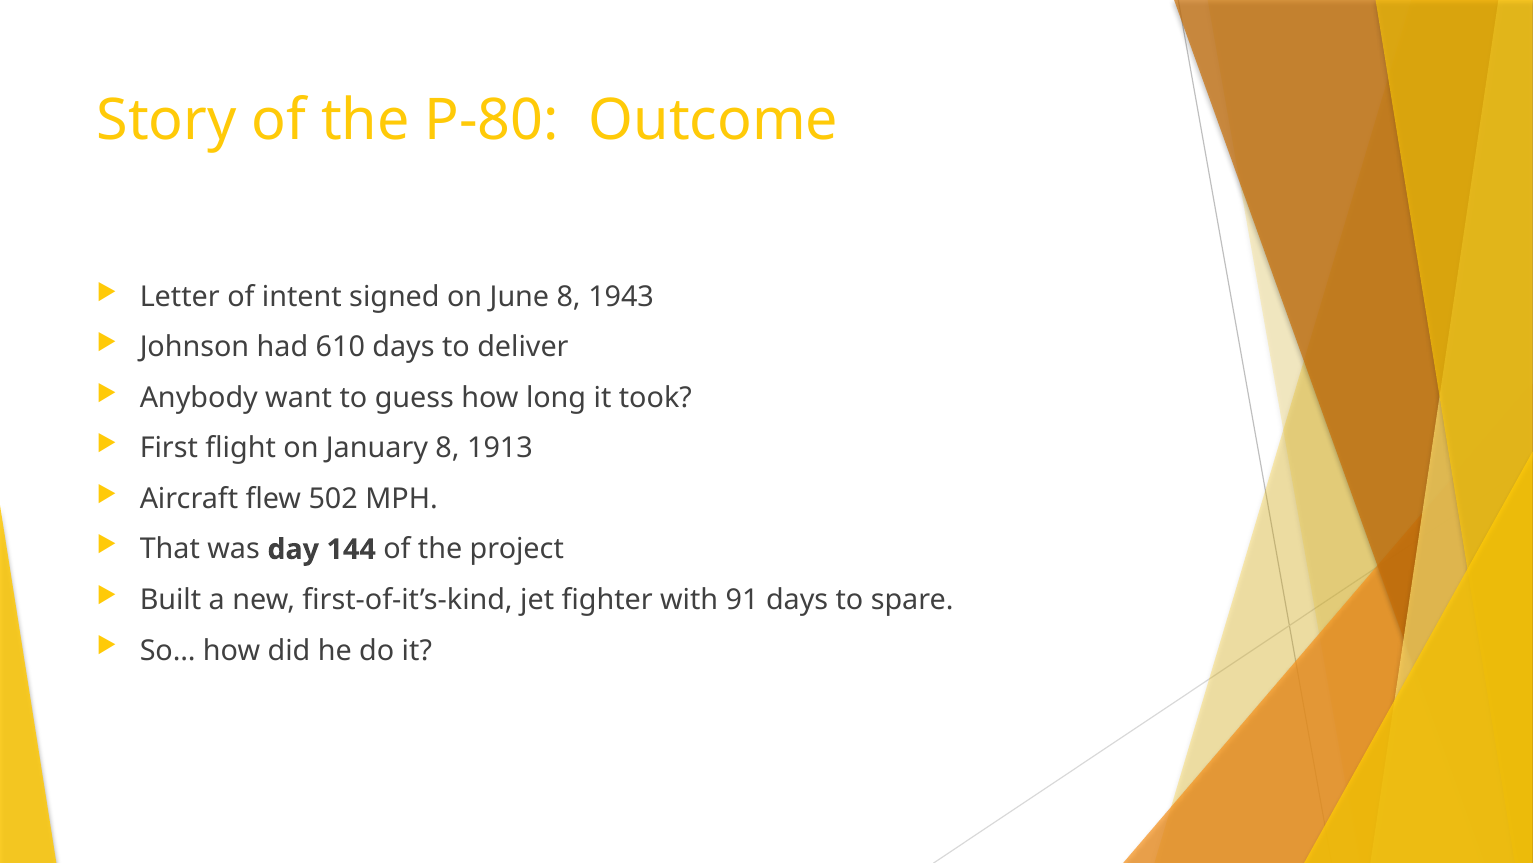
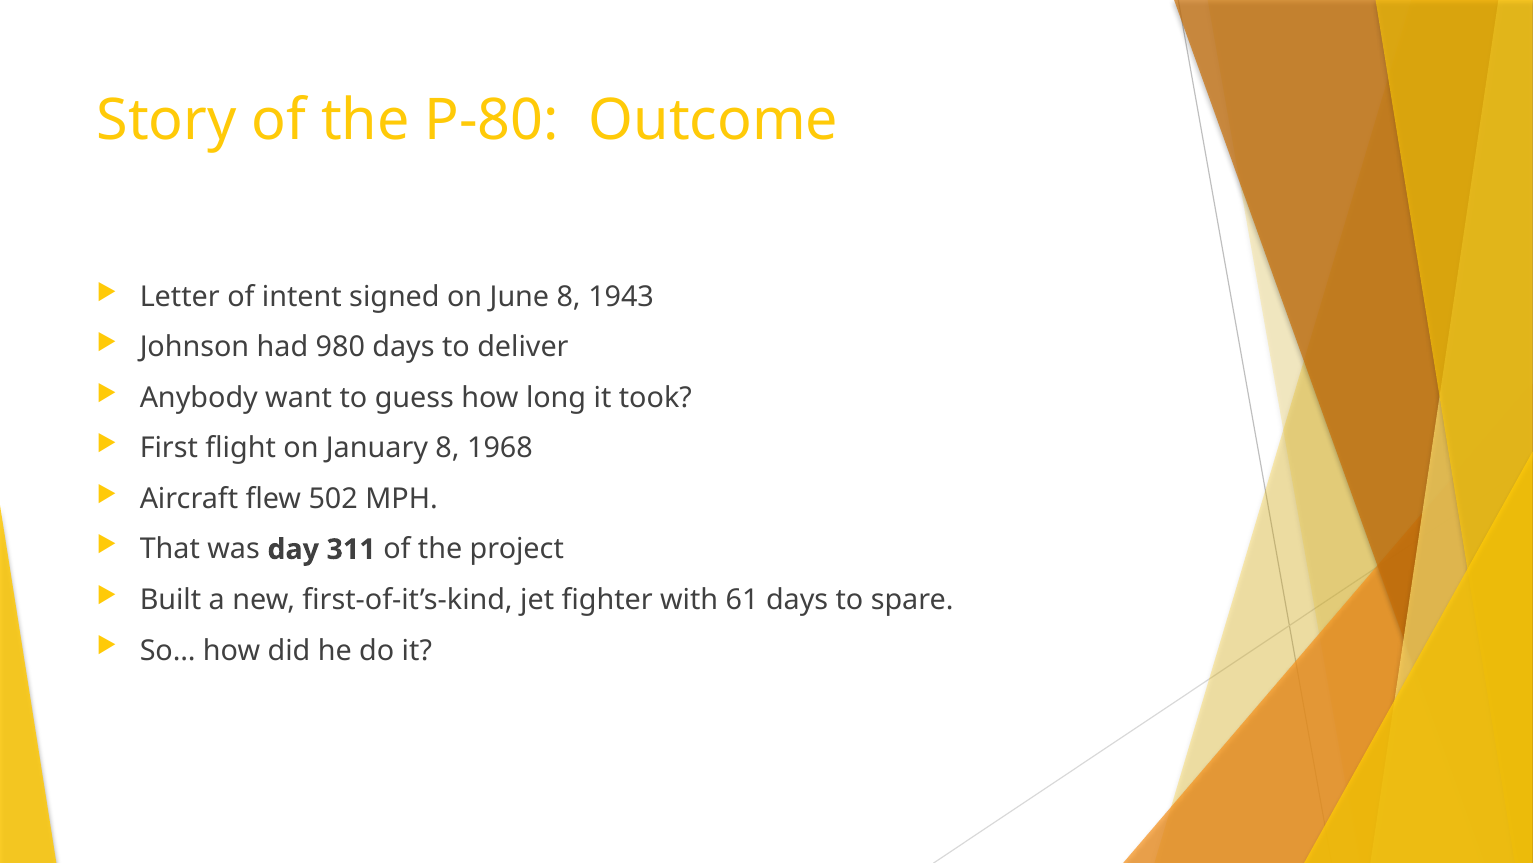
610: 610 -> 980
1913: 1913 -> 1968
144: 144 -> 311
91: 91 -> 61
